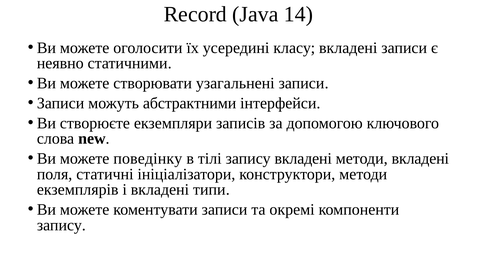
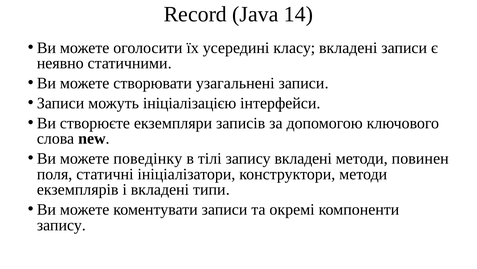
абстрактними: абстрактними -> ініціалізацією
методи вкладені: вкладені -> повинен
